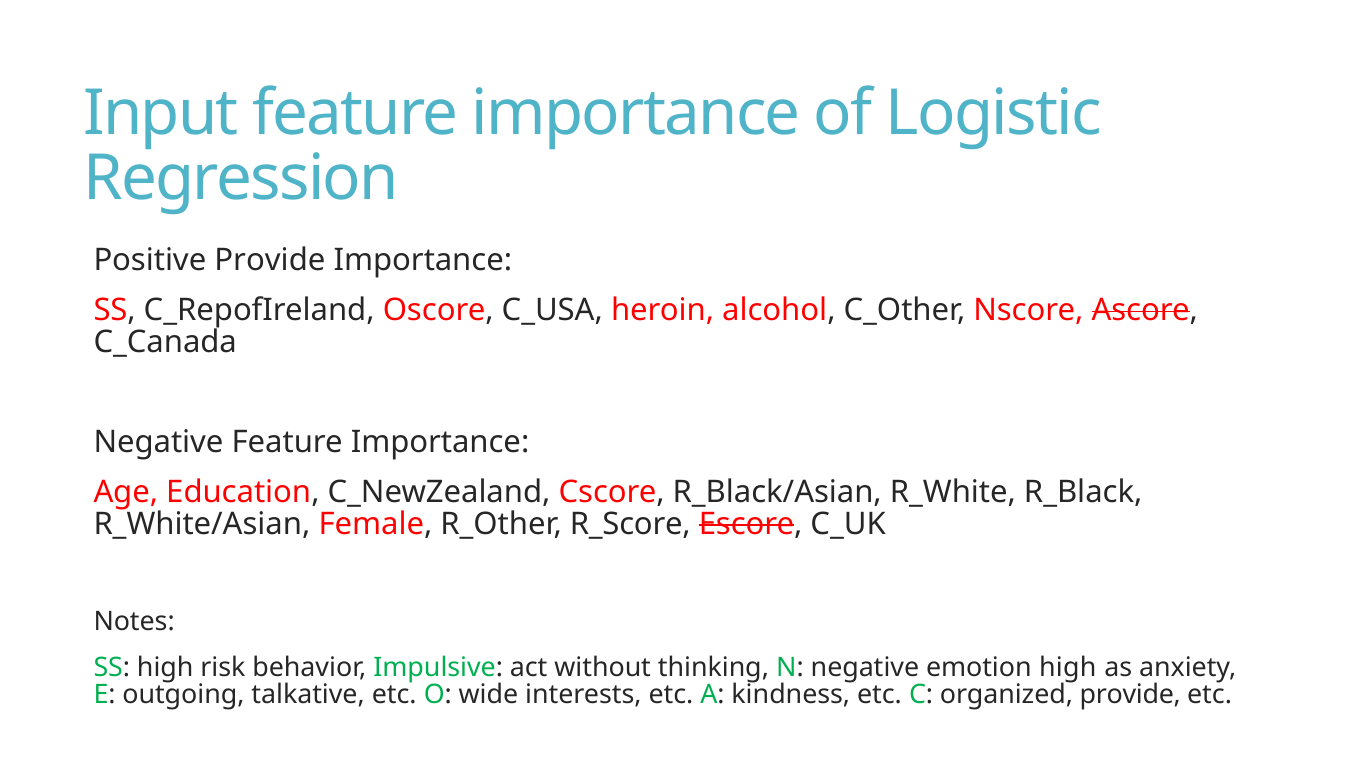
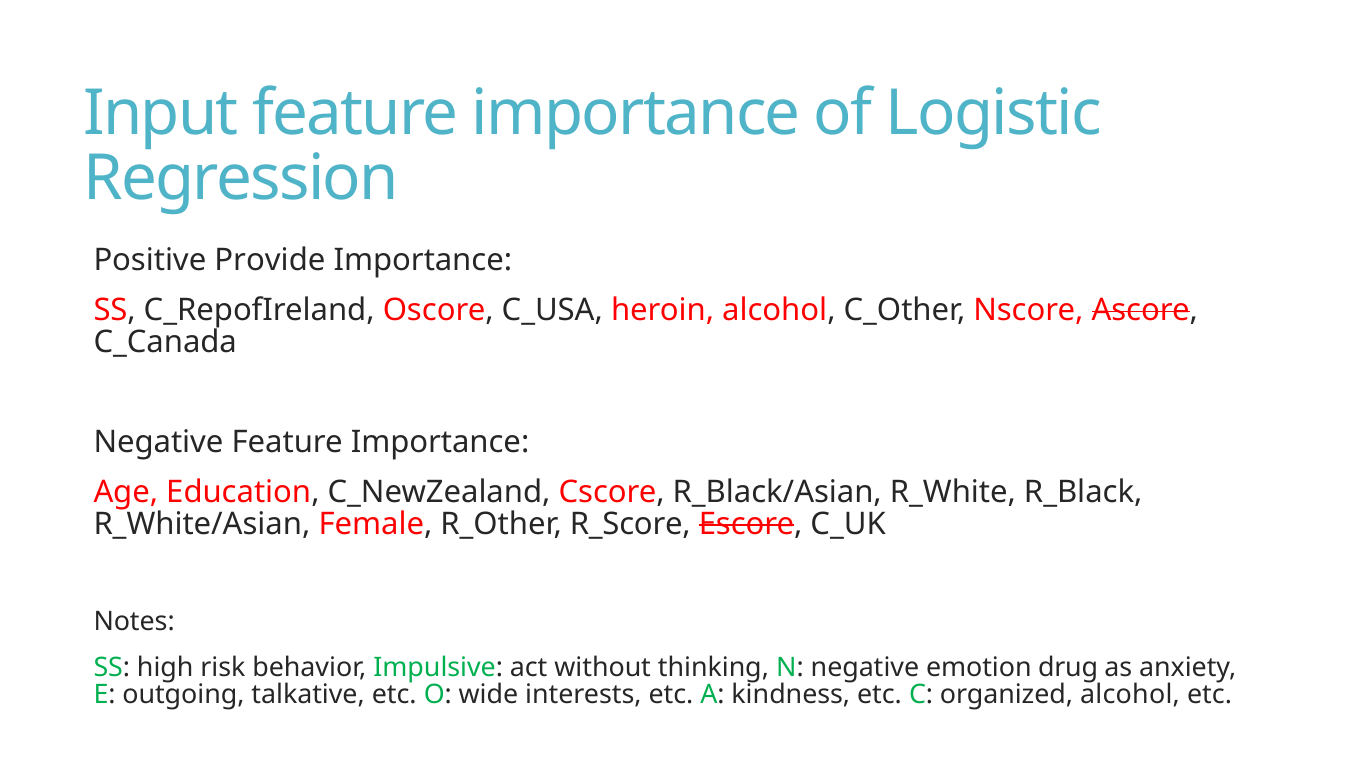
emotion high: high -> drug
organized provide: provide -> alcohol
